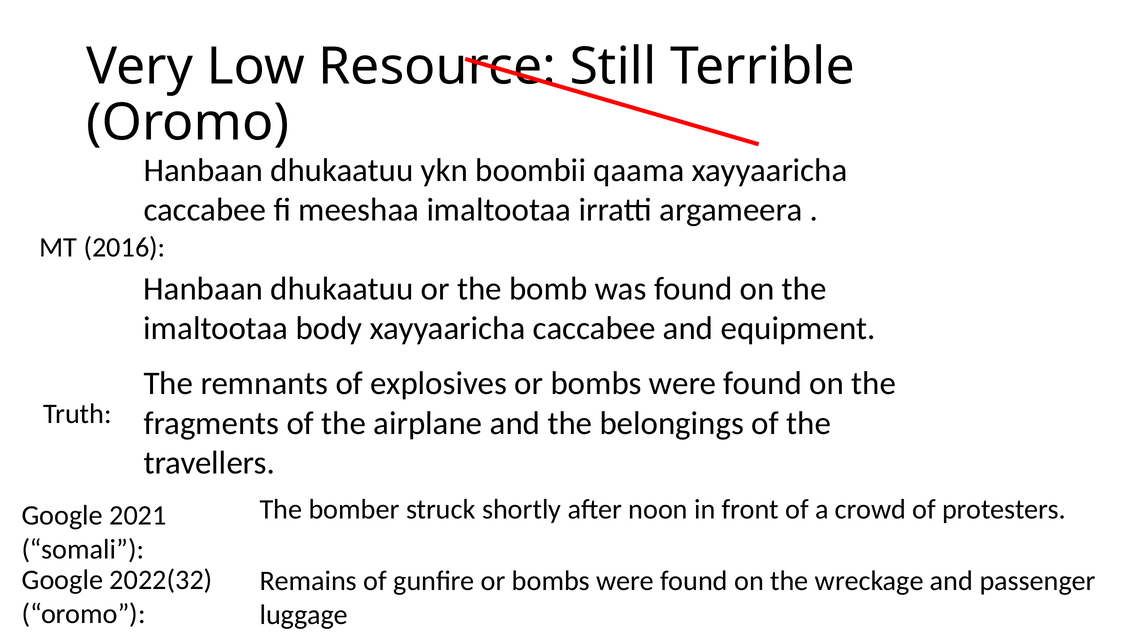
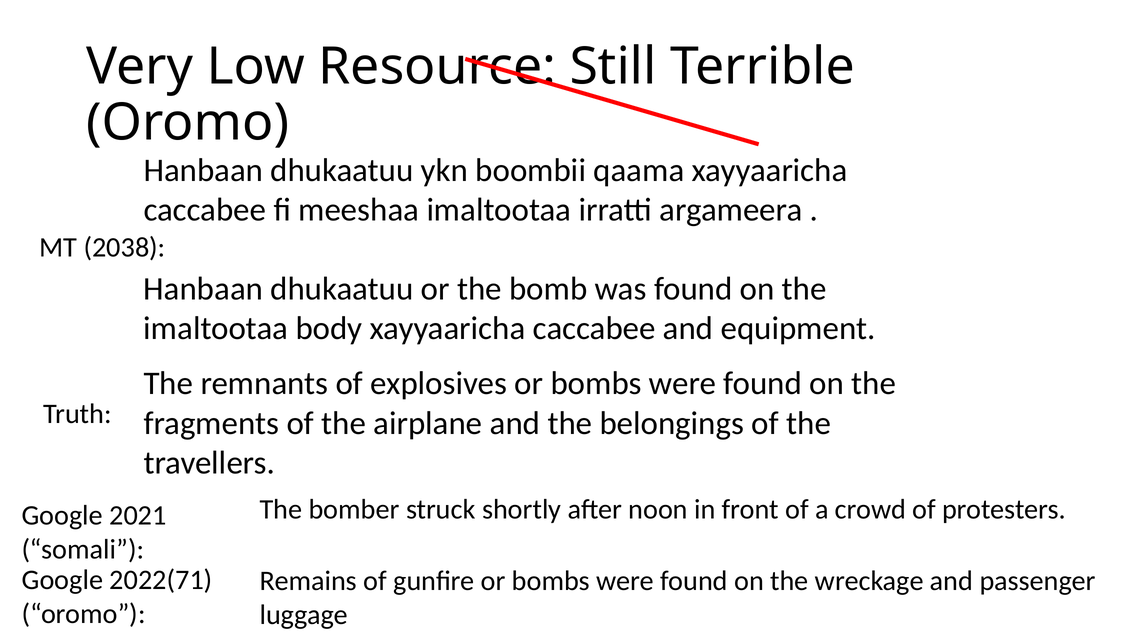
2016: 2016 -> 2038
2022(32: 2022(32 -> 2022(71
